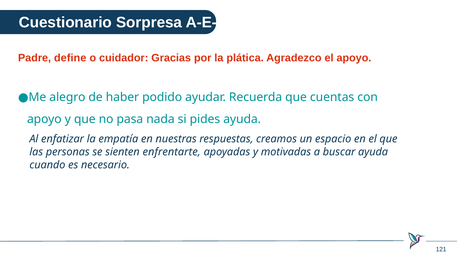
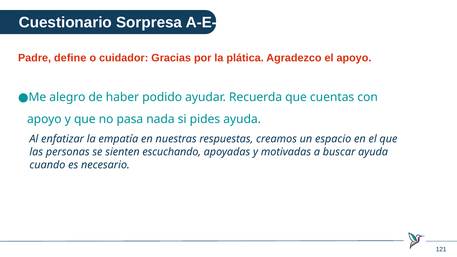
enfrentarte: enfrentarte -> escuchando
